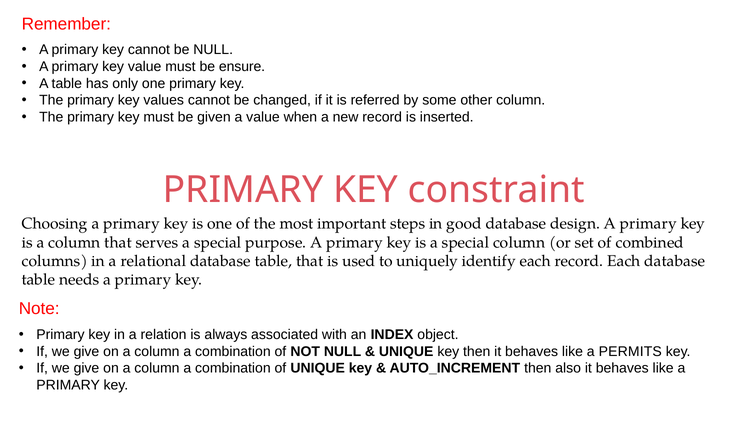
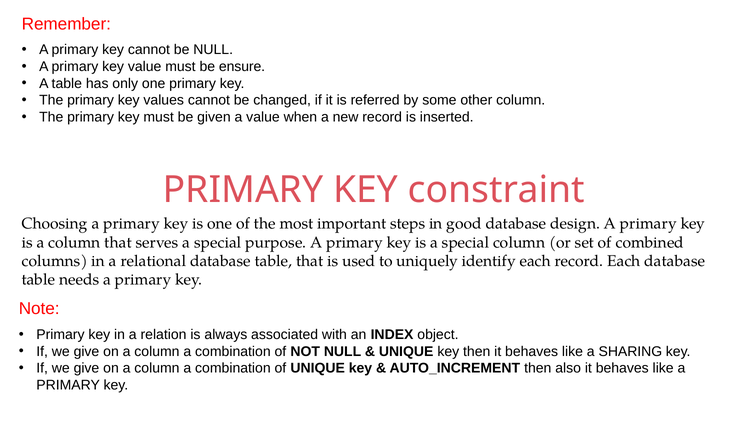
PERMITS: PERMITS -> SHARING
